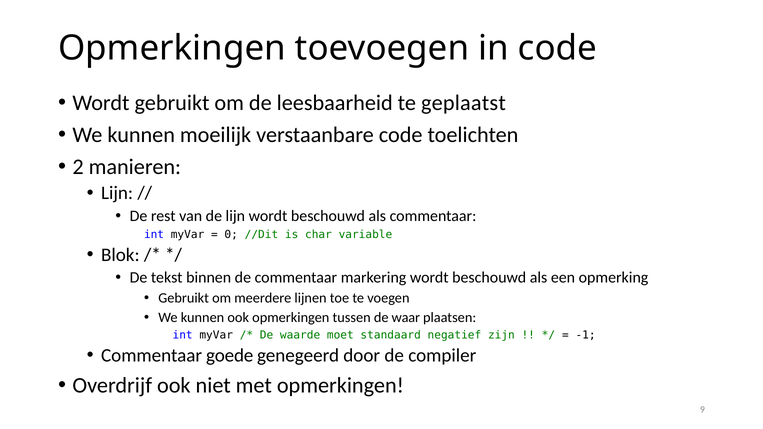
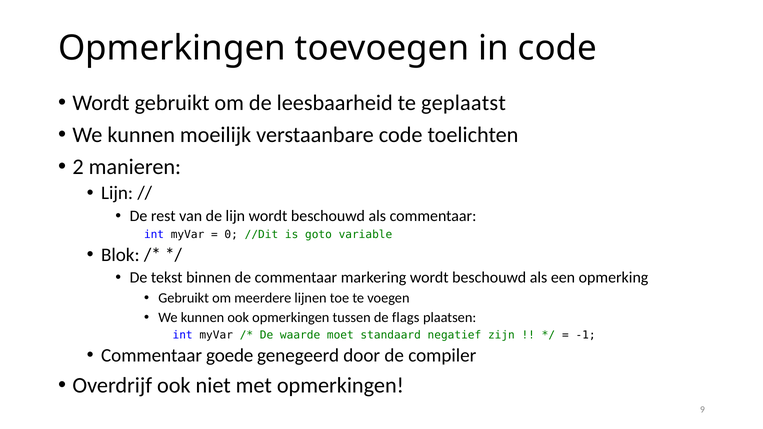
char: char -> goto
waar: waar -> flags
